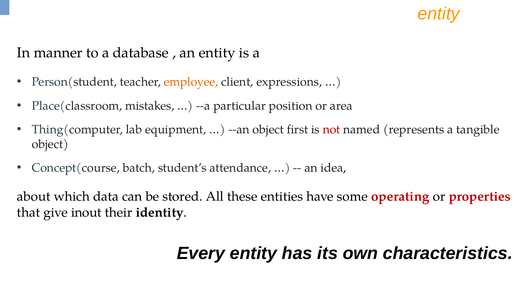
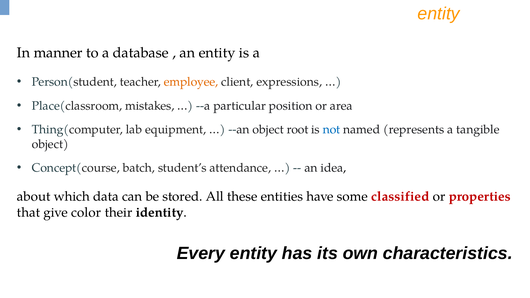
first: first -> root
not colour: red -> blue
operating: operating -> classified
inout: inout -> color
